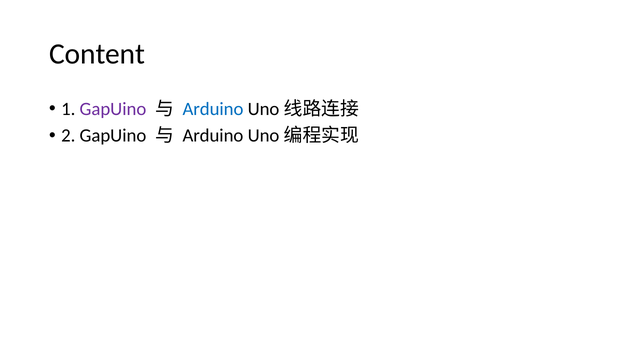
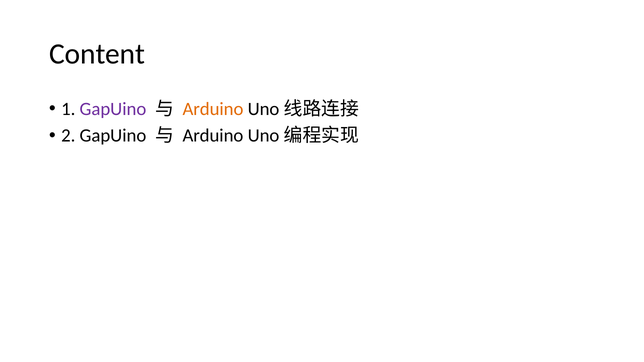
Arduino at (213, 109) colour: blue -> orange
